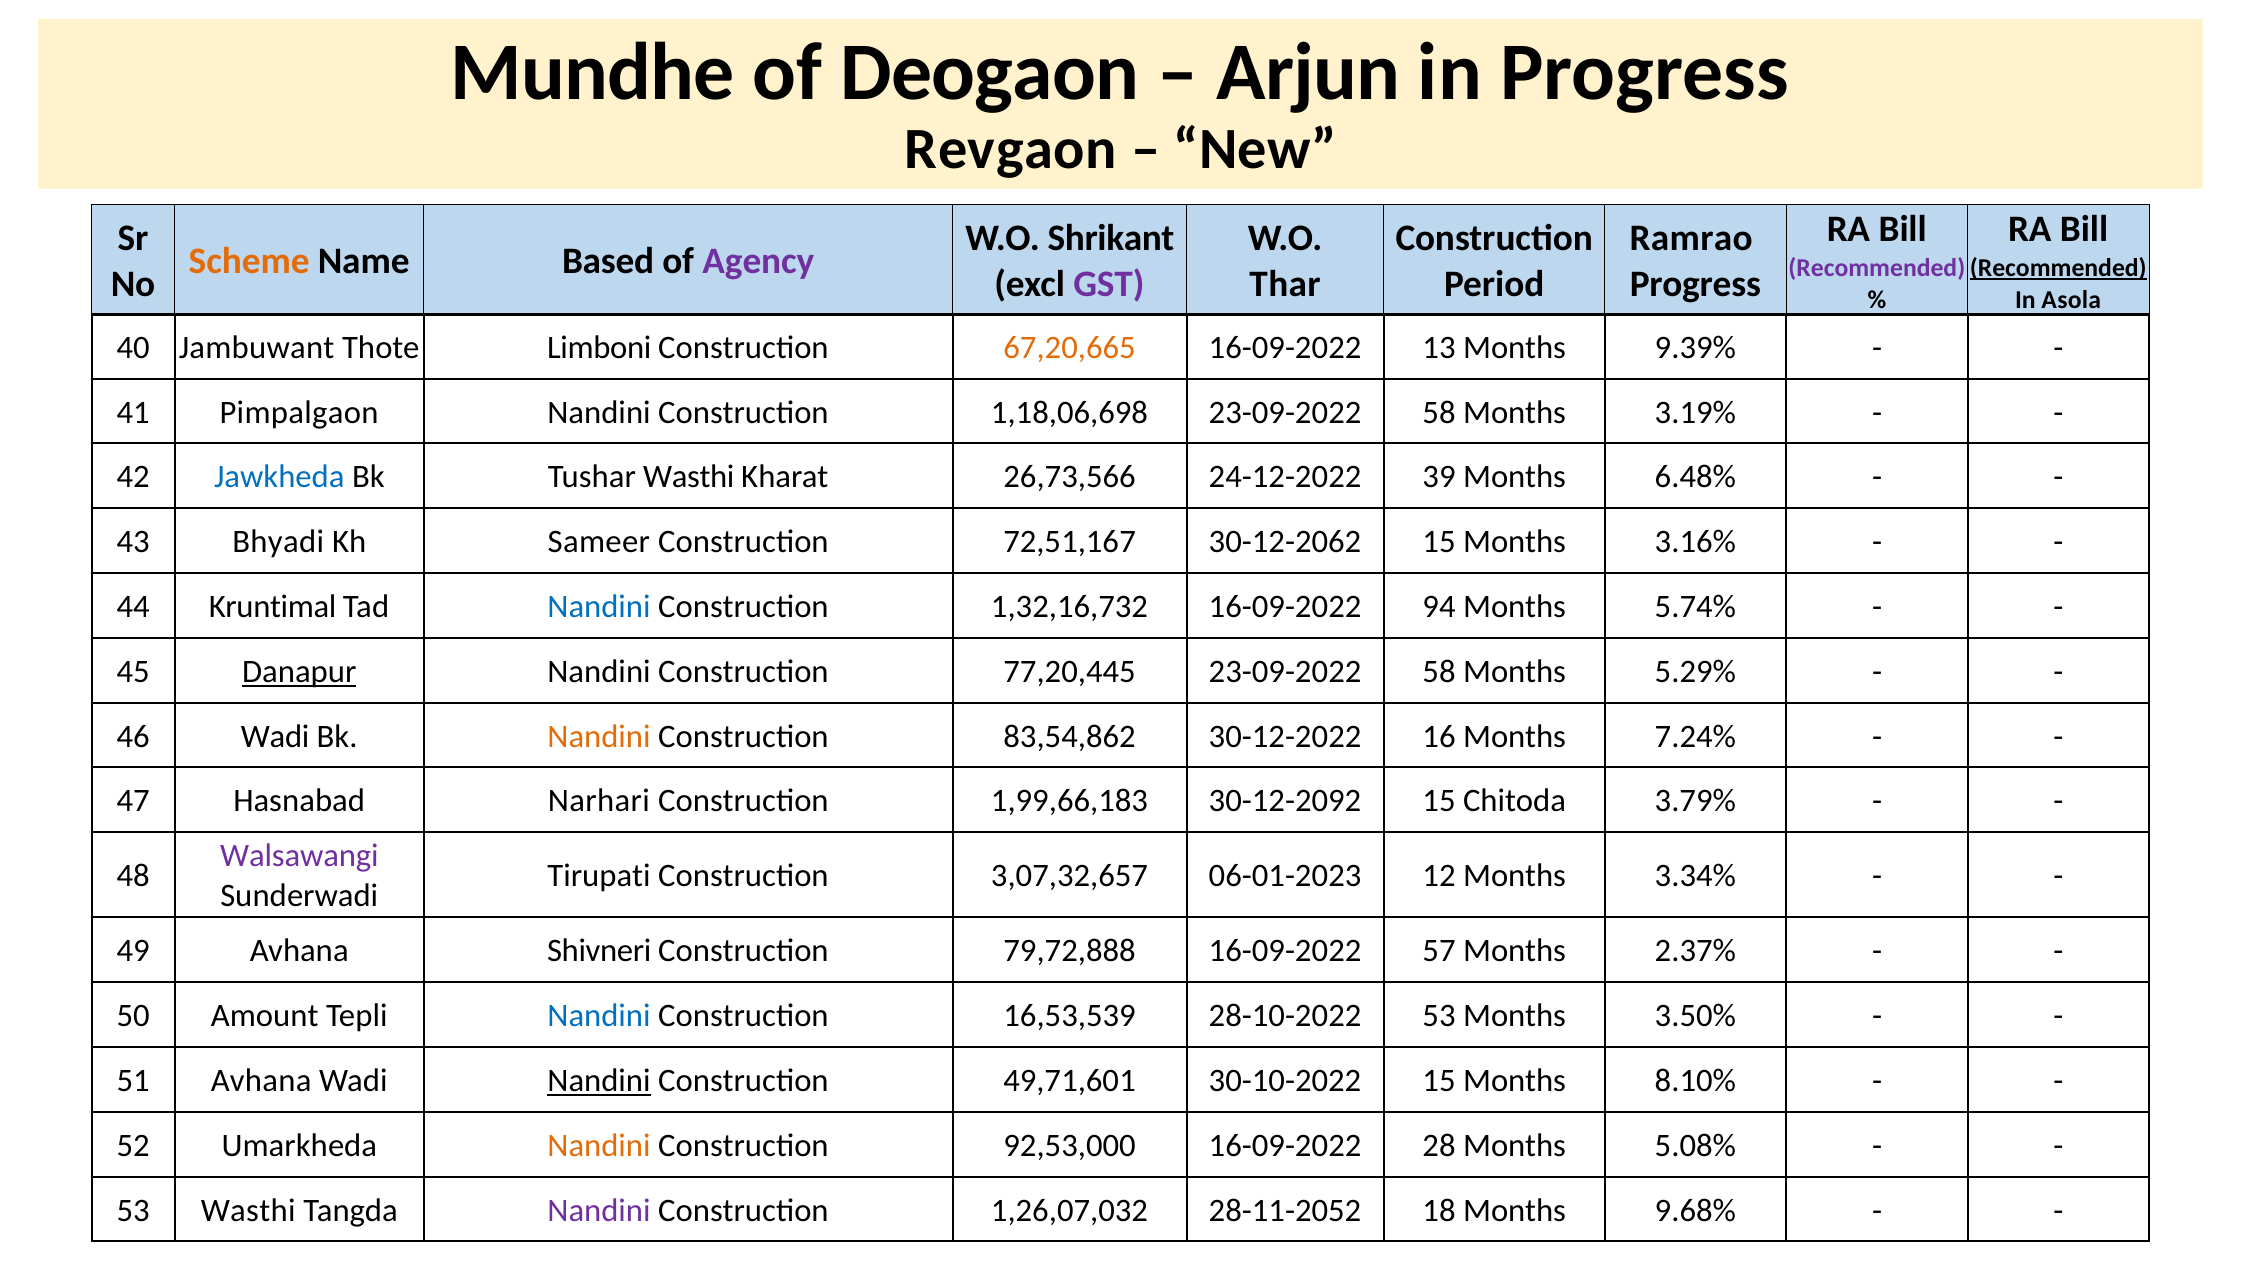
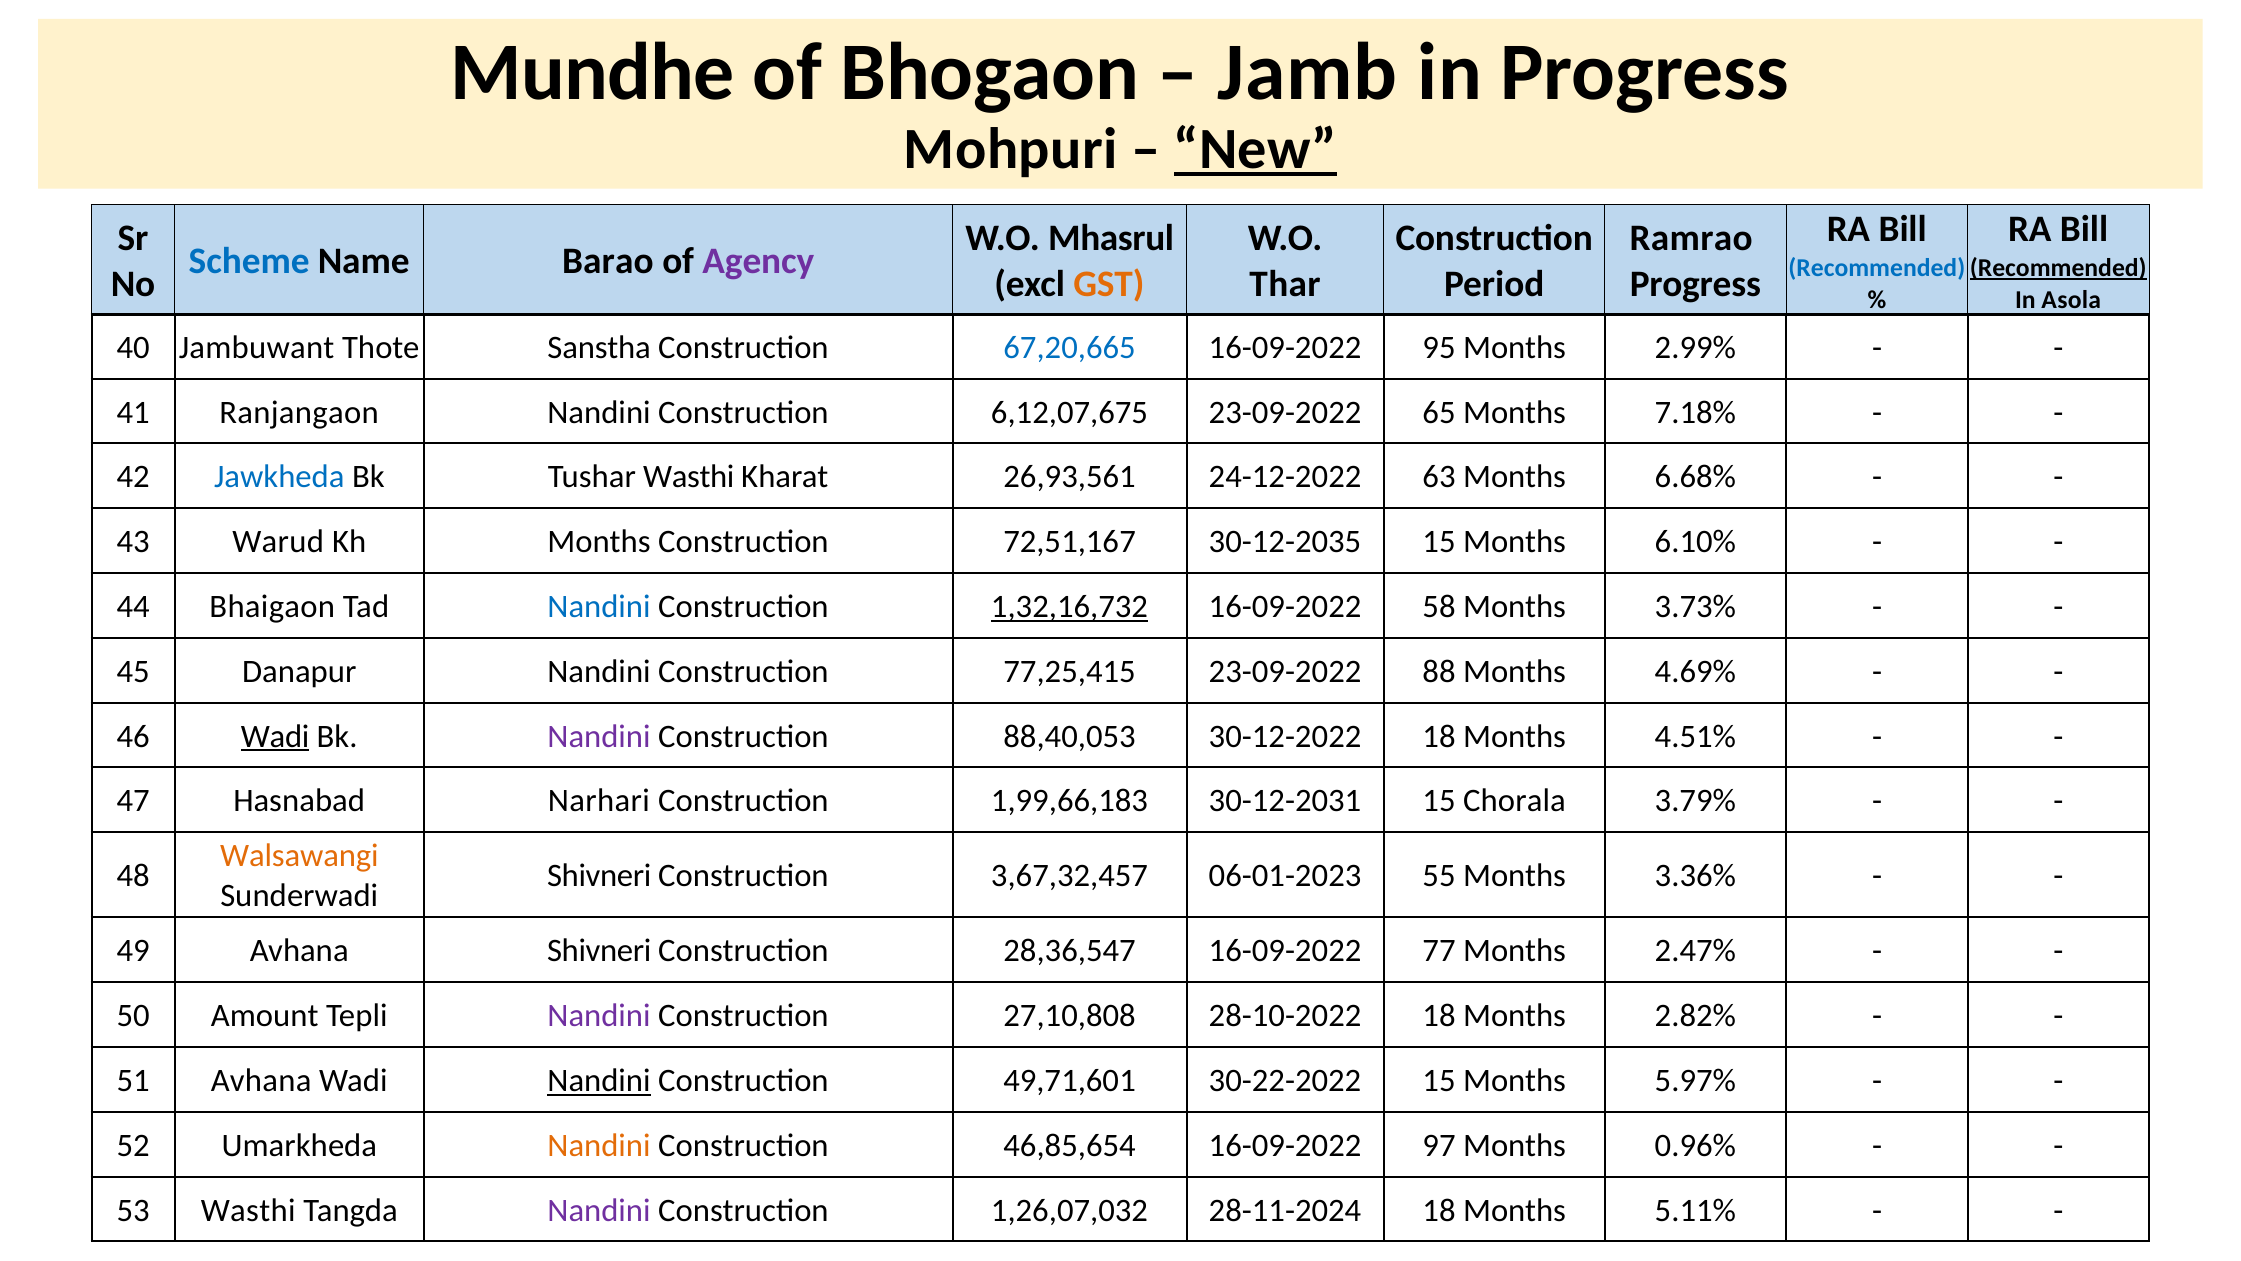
Deogaon: Deogaon -> Bhogaon
Arjun: Arjun -> Jamb
Revgaon: Revgaon -> Mohpuri
New underline: none -> present
Shrikant: Shrikant -> Mhasrul
Scheme colour: orange -> blue
Based: Based -> Barao
Recommended at (1877, 268) colour: purple -> blue
GST colour: purple -> orange
Limboni: Limboni -> Sanstha
67,20,665 colour: orange -> blue
13: 13 -> 95
9.39%: 9.39% -> 2.99%
Pimpalgaon: Pimpalgaon -> Ranjangaon
1,18,06,698: 1,18,06,698 -> 6,12,07,675
58 at (1439, 412): 58 -> 65
3.19%: 3.19% -> 7.18%
26,73,566: 26,73,566 -> 26,93,561
39: 39 -> 63
6.48%: 6.48% -> 6.68%
Bhyadi: Bhyadi -> Warud
Kh Sameer: Sameer -> Months
30-12-2062: 30-12-2062 -> 30-12-2035
3.16%: 3.16% -> 6.10%
Kruntimal: Kruntimal -> Bhaigaon
1,32,16,732 underline: none -> present
94: 94 -> 58
5.74%: 5.74% -> 3.73%
Danapur underline: present -> none
77,20,445: 77,20,445 -> 77,25,415
58 at (1439, 671): 58 -> 88
5.29%: 5.29% -> 4.69%
Wadi at (275, 736) underline: none -> present
Nandini at (599, 736) colour: orange -> purple
83,54,862: 83,54,862 -> 88,40,053
30-12-2022 16: 16 -> 18
7.24%: 7.24% -> 4.51%
30-12-2092: 30-12-2092 -> 30-12-2031
Chitoda: Chitoda -> Chorala
Walsawangi colour: purple -> orange
Tirupati at (599, 876): Tirupati -> Shivneri
3,07,32,657: 3,07,32,657 -> 3,67,32,457
12: 12 -> 55
3.34%: 3.34% -> 3.36%
79,72,888: 79,72,888 -> 28,36,547
57: 57 -> 77
2.37%: 2.37% -> 2.47%
Nandini at (599, 1015) colour: blue -> purple
16,53,539: 16,53,539 -> 27,10,808
28-10-2022 53: 53 -> 18
3.50%: 3.50% -> 2.82%
30-10-2022: 30-10-2022 -> 30-22-2022
8.10%: 8.10% -> 5.97%
92,53,000: 92,53,000 -> 46,85,654
28: 28 -> 97
5.08%: 5.08% -> 0.96%
28-11-2052: 28-11-2052 -> 28-11-2024
9.68%: 9.68% -> 5.11%
